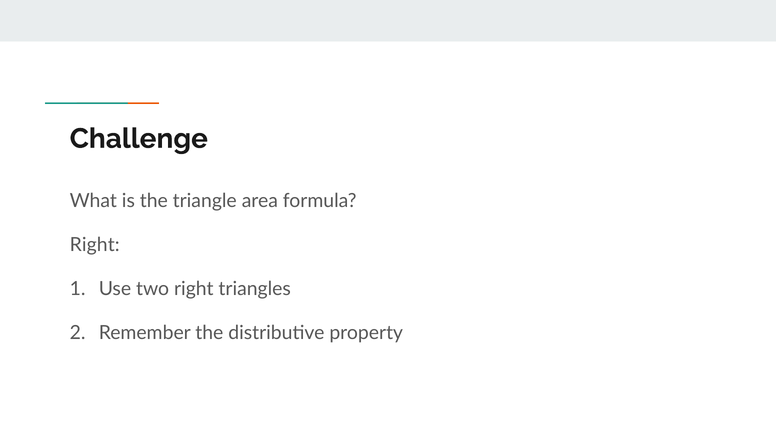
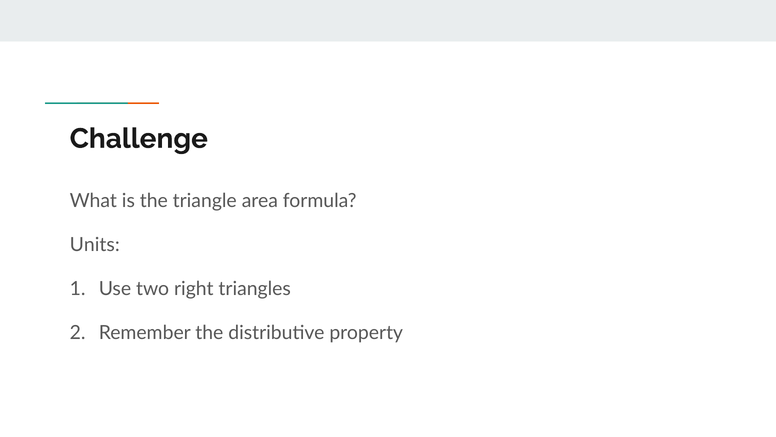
Right at (95, 245): Right -> Units
